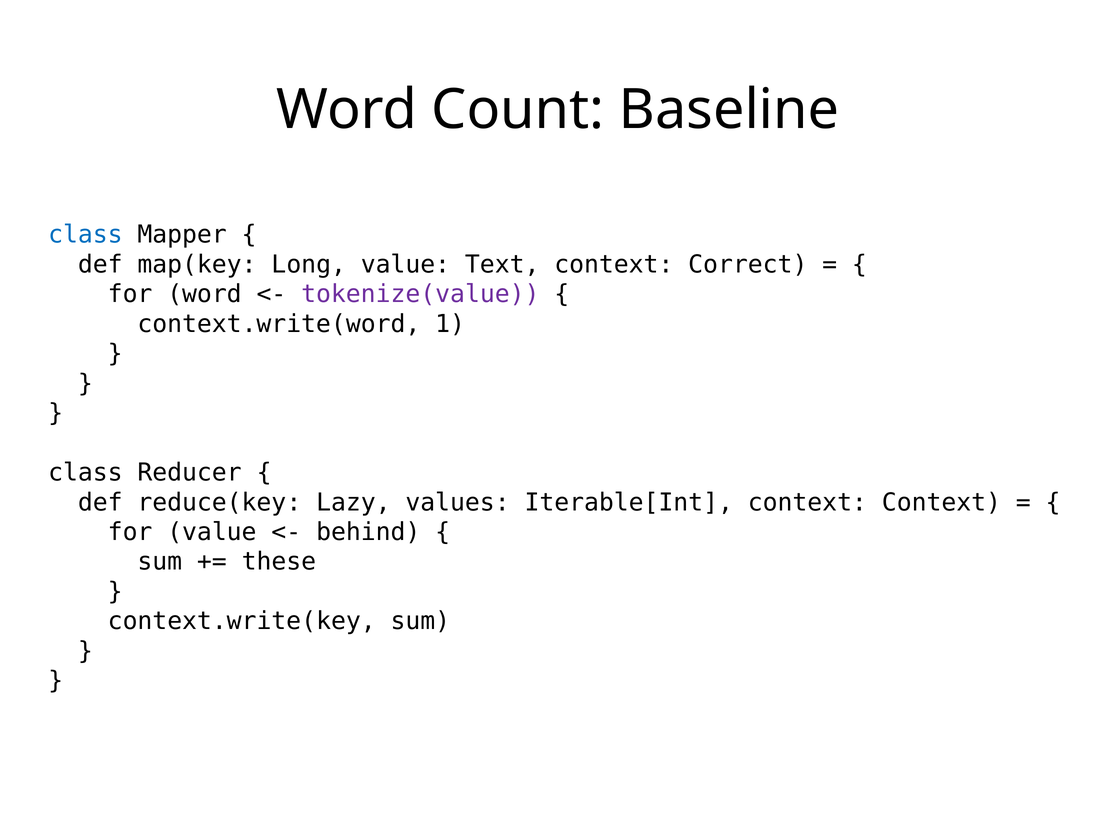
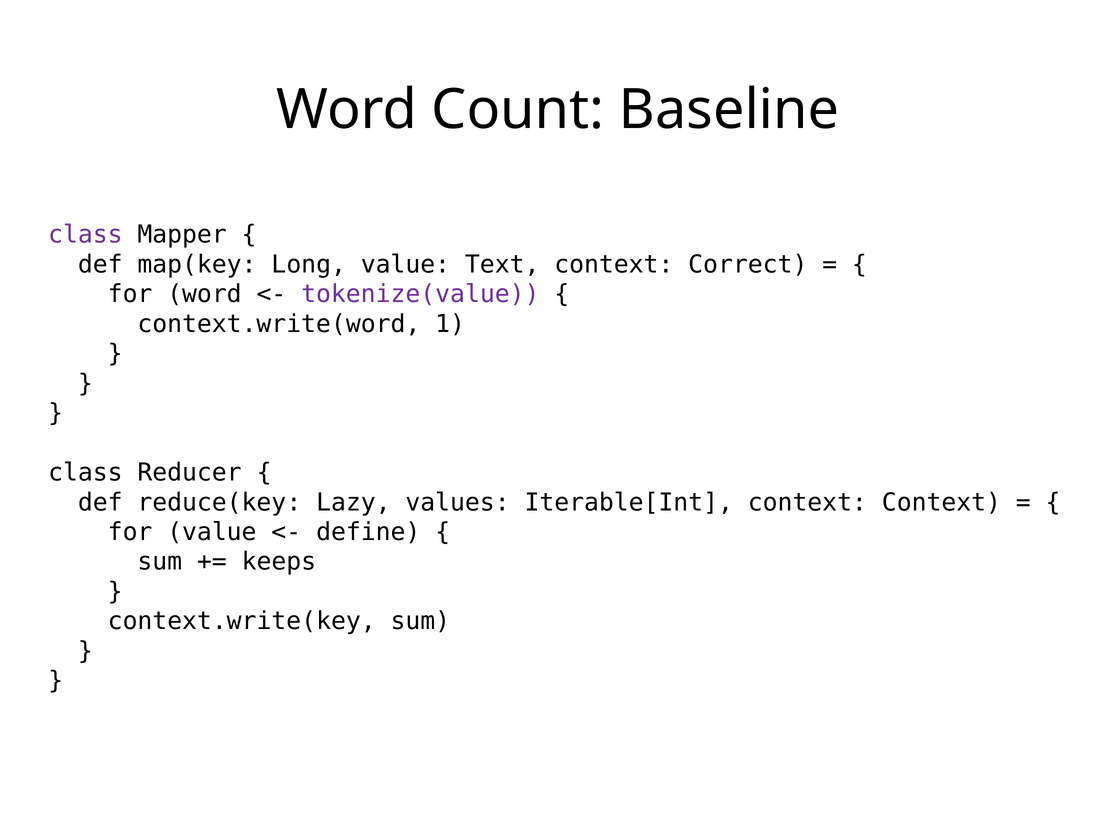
class at (85, 235) colour: blue -> purple
behind: behind -> define
these: these -> keeps
